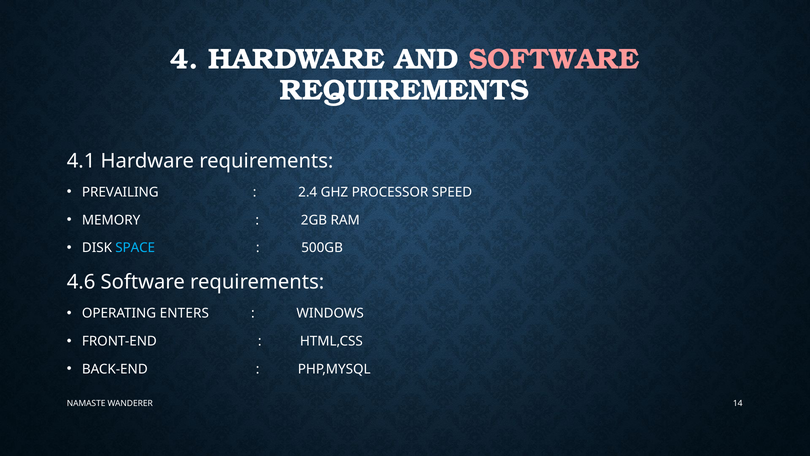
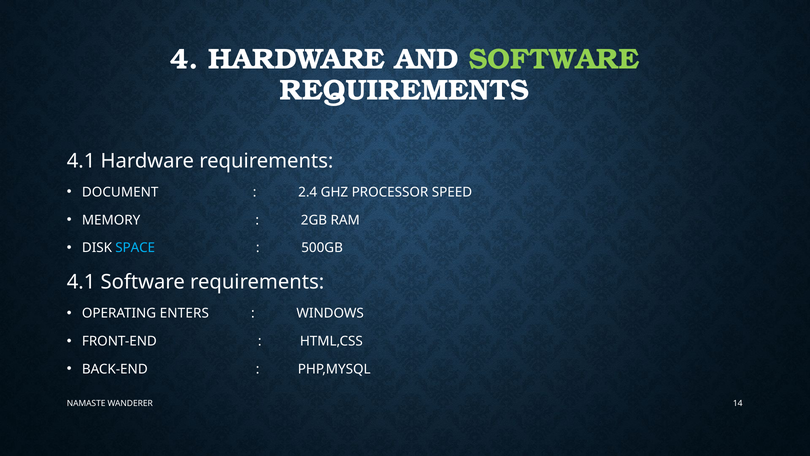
SOFTWARE at (554, 59) colour: pink -> light green
PREVAILING: PREVAILING -> DOCUMENT
4.6 at (81, 282): 4.6 -> 4.1
